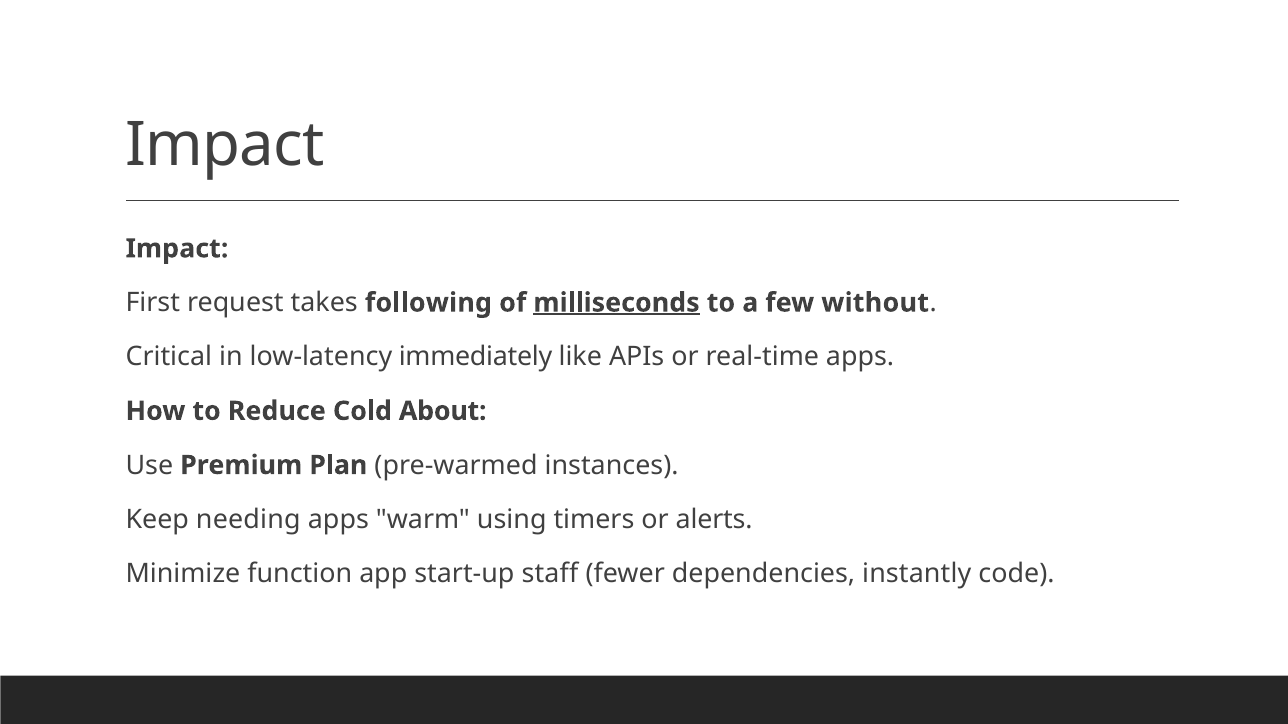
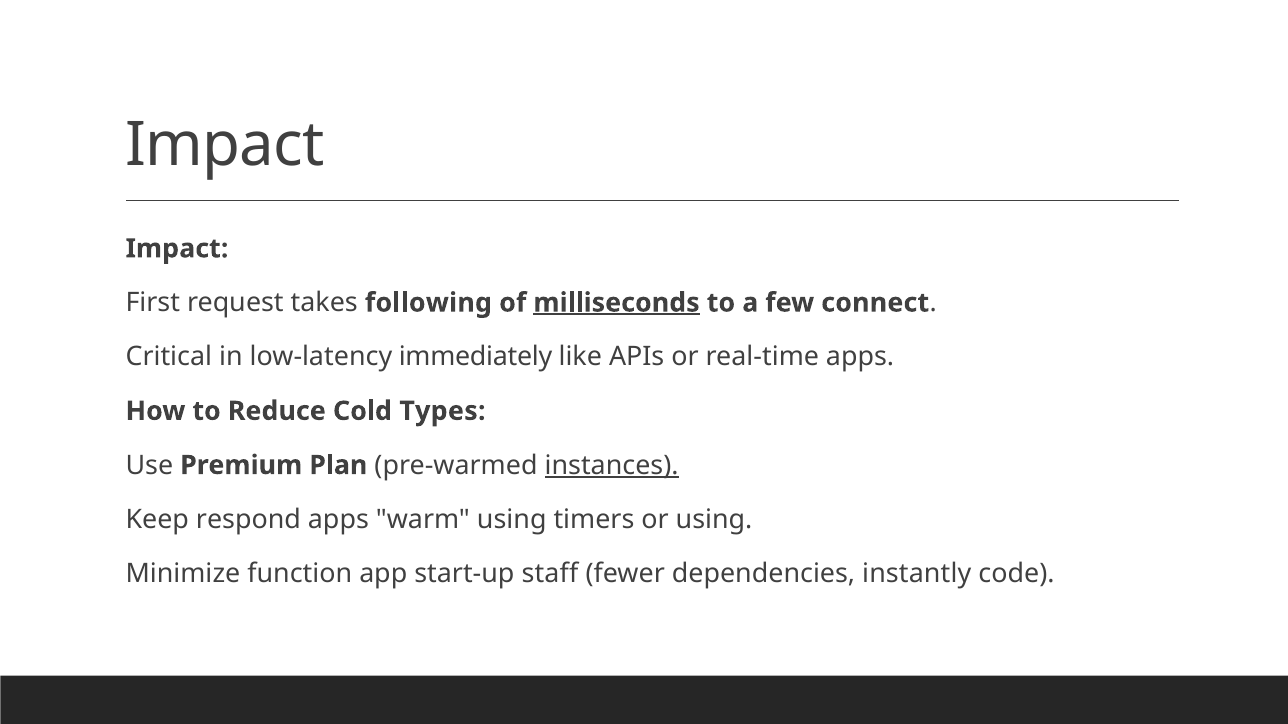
without: without -> connect
About: About -> Types
instances underline: none -> present
needing: needing -> respond
or alerts: alerts -> using
